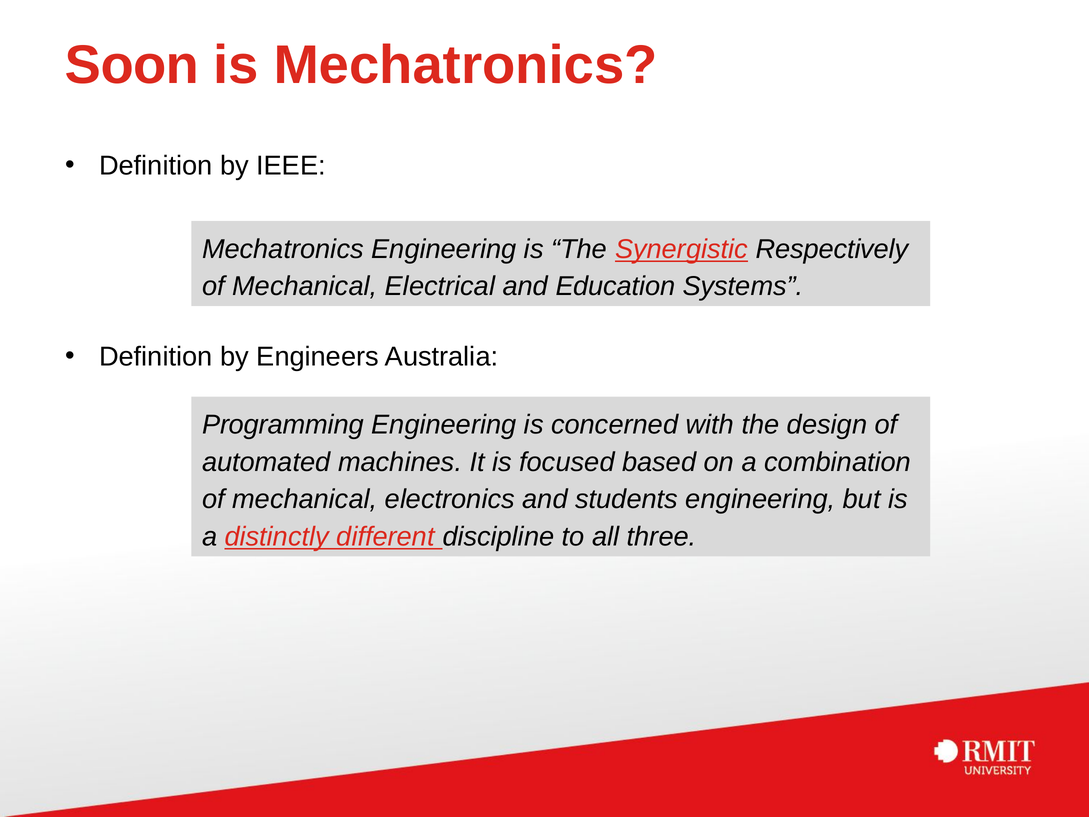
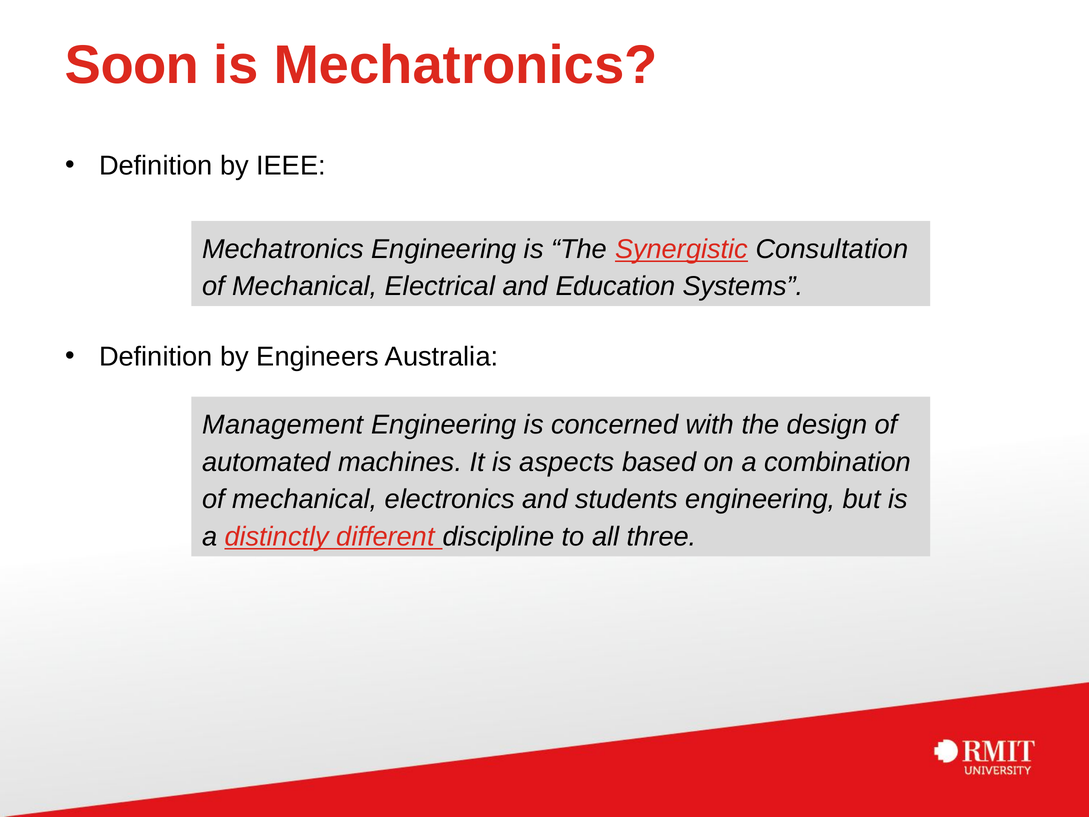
Respectively: Respectively -> Consultation
Programming: Programming -> Management
focused: focused -> aspects
